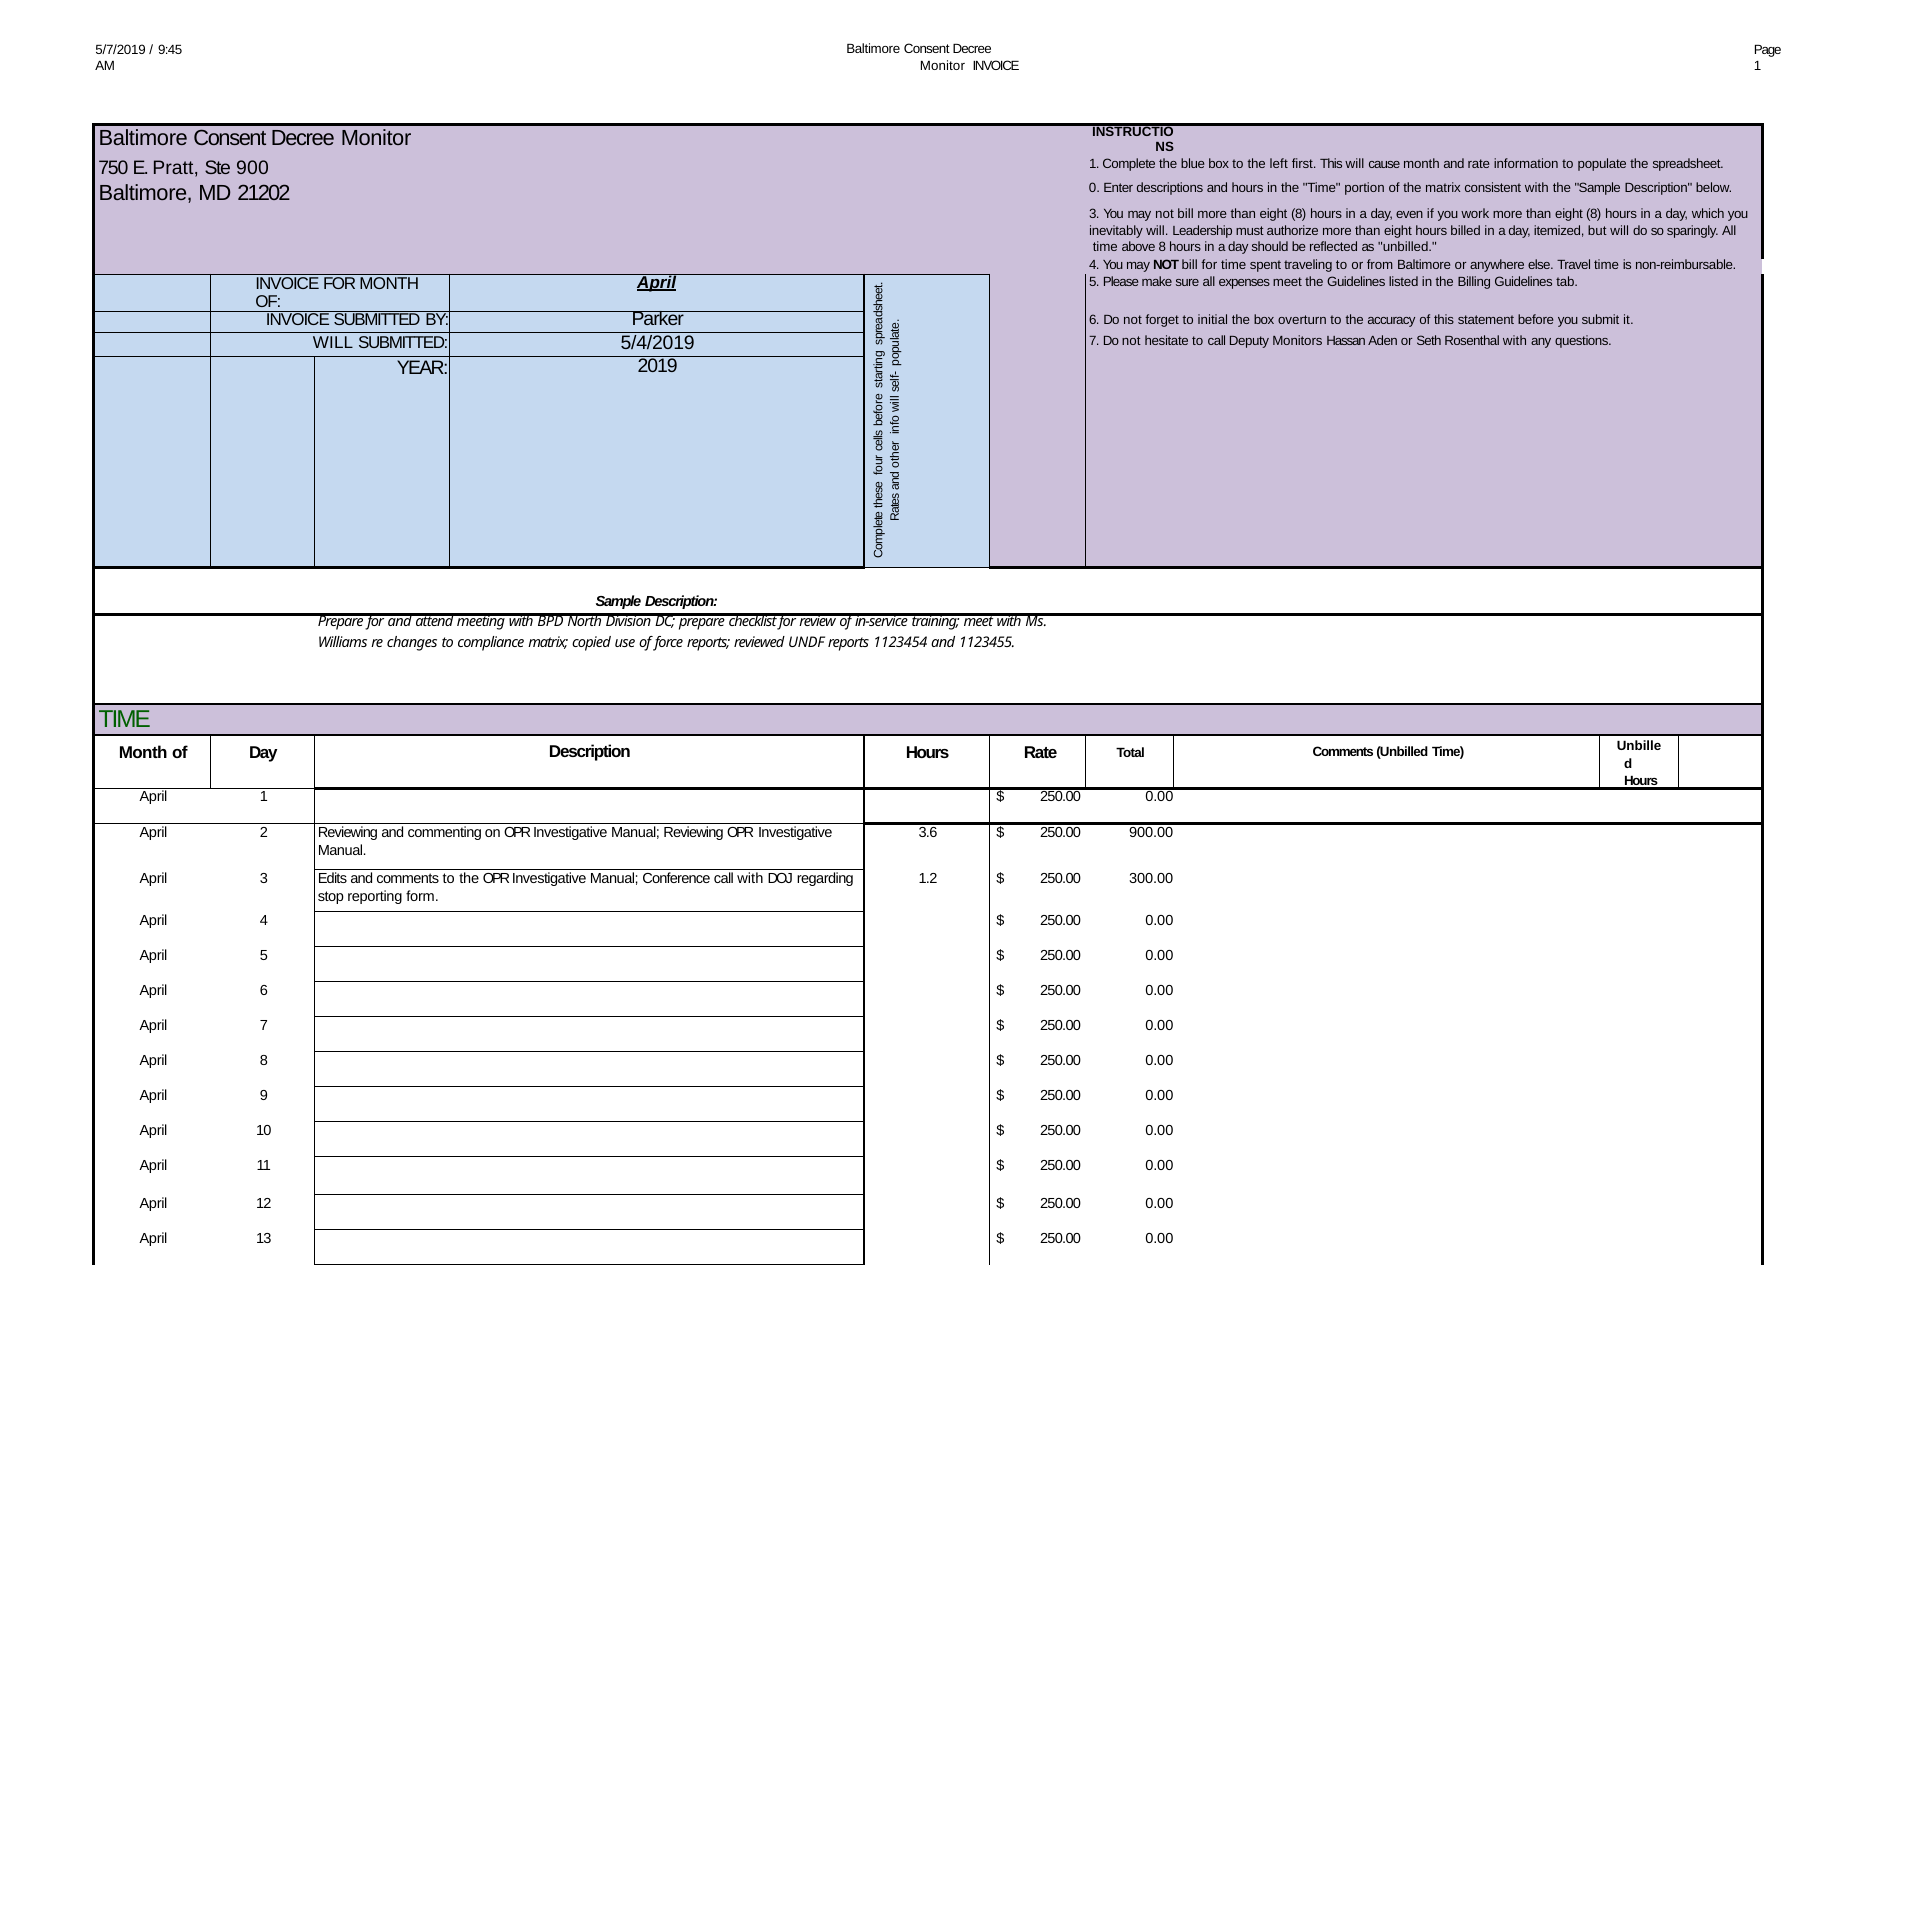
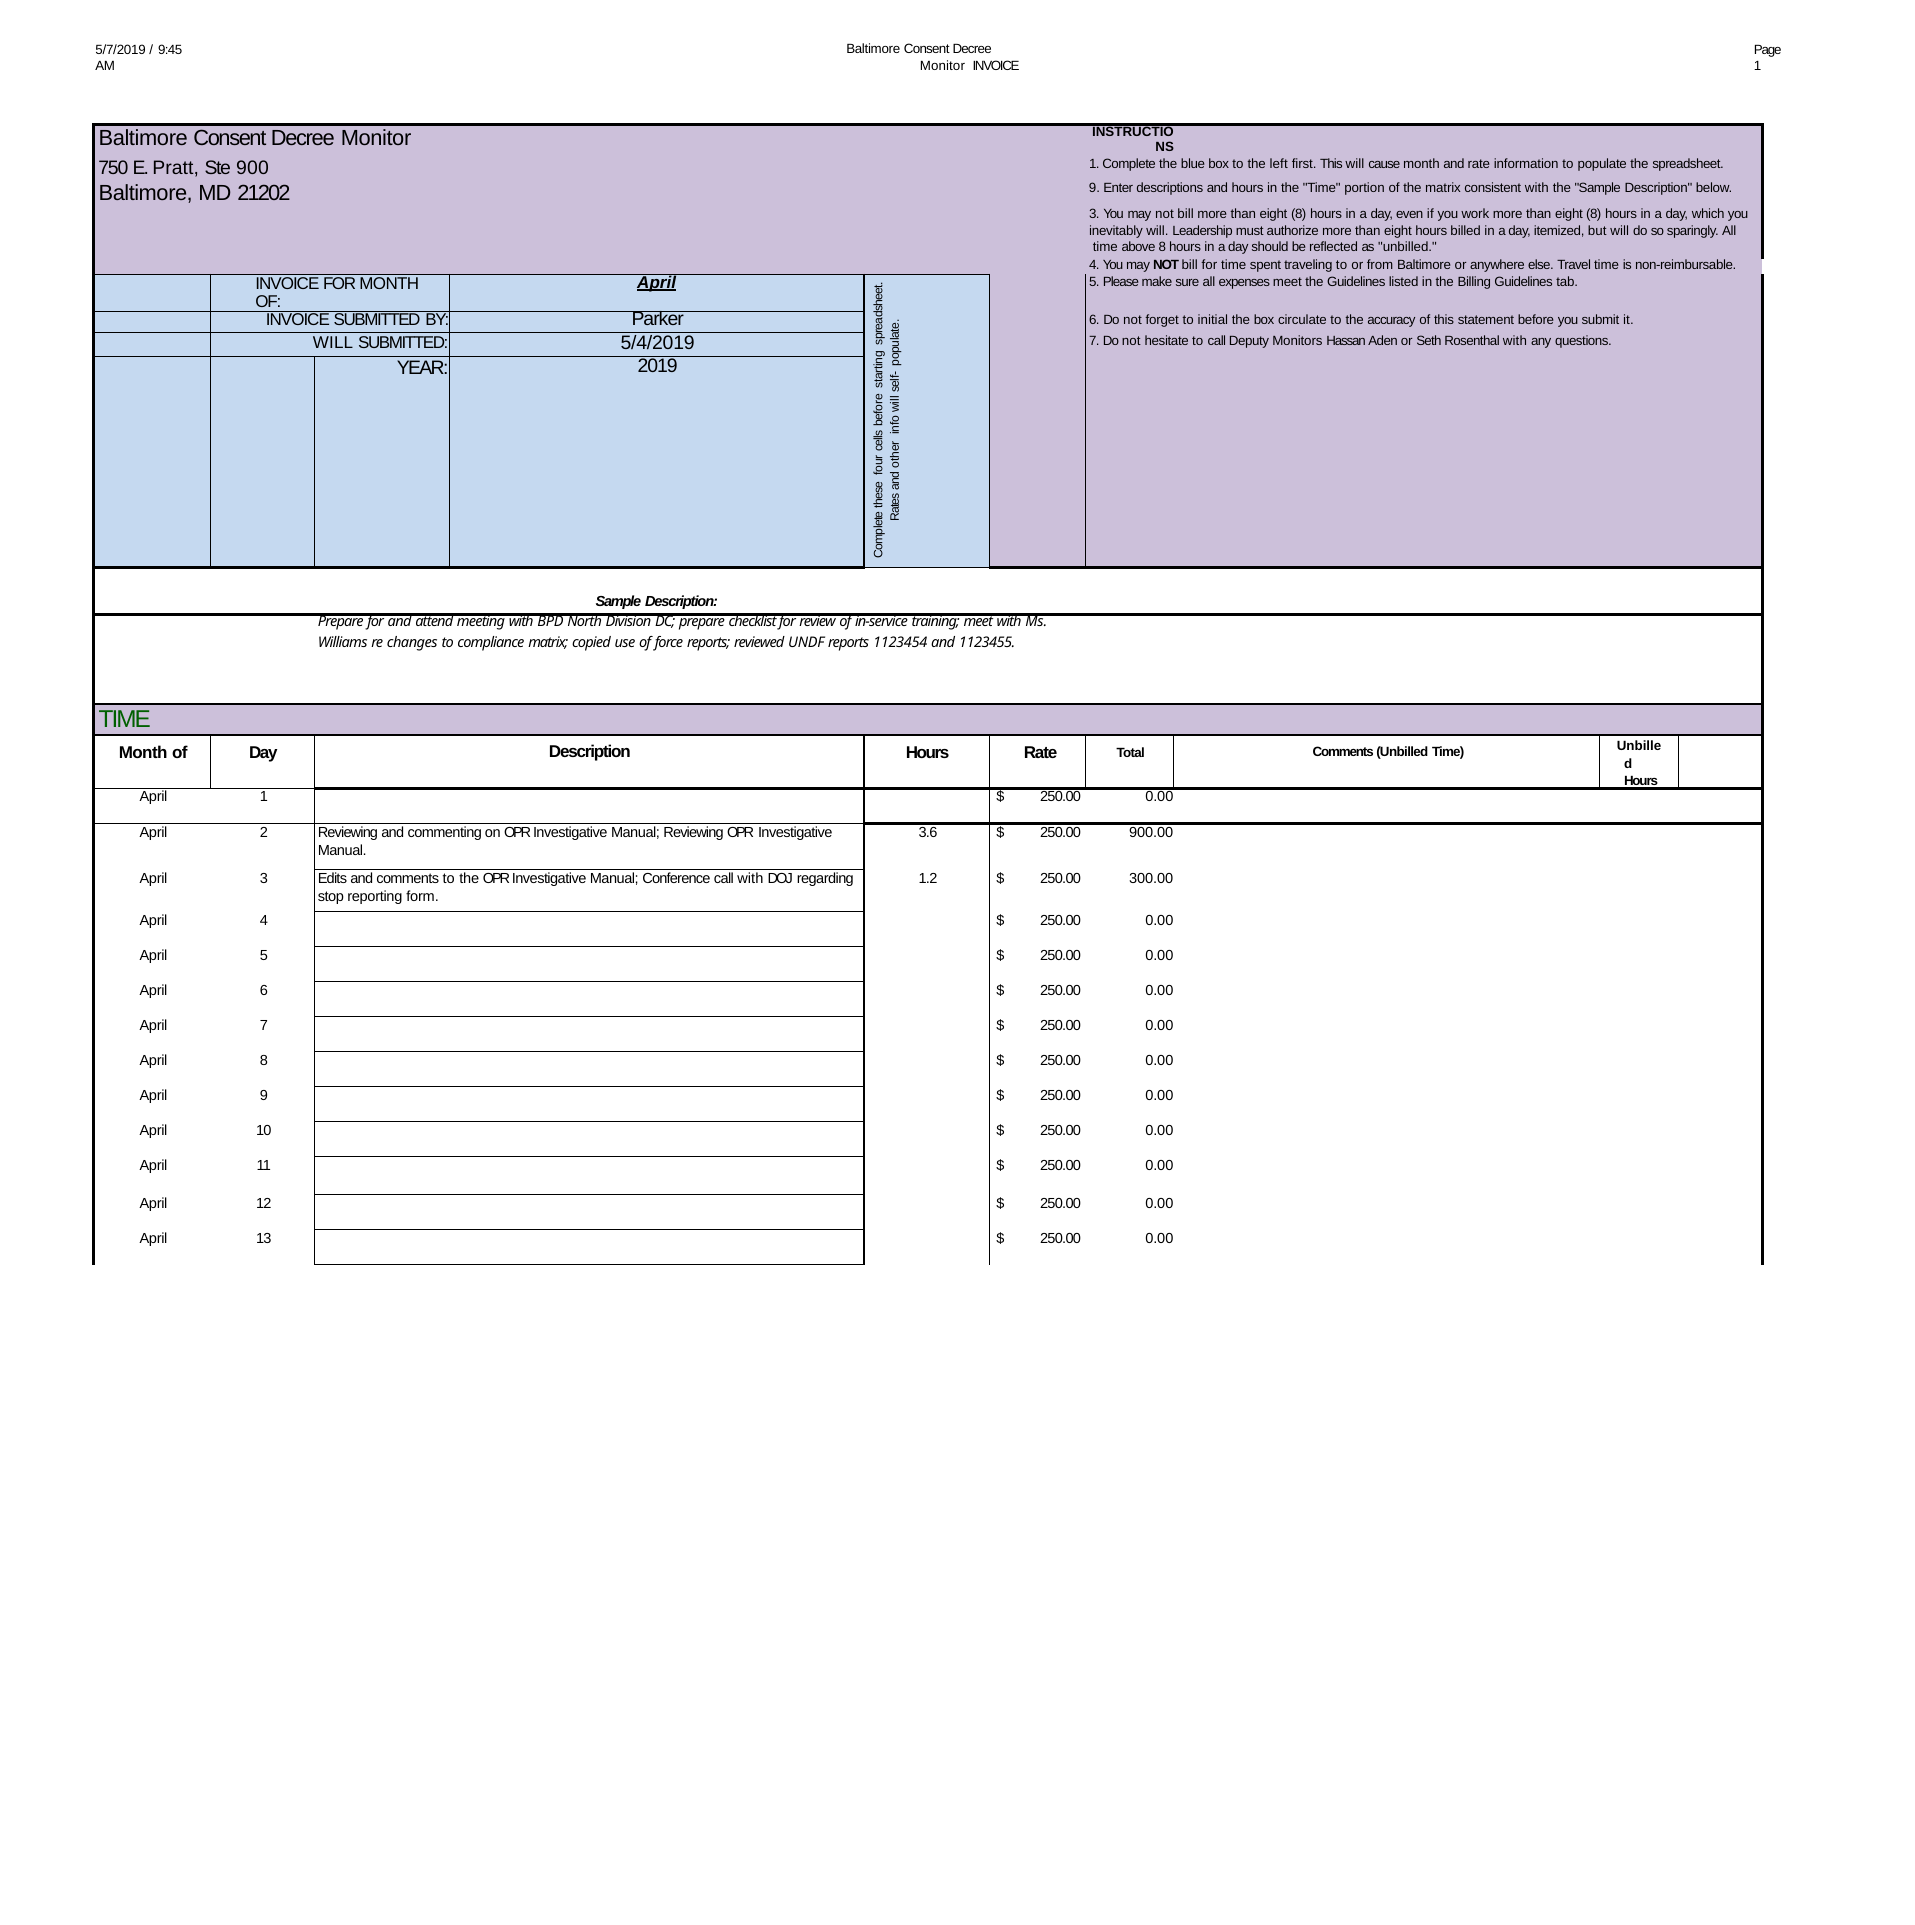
21202 0: 0 -> 9
overturn: overturn -> circulate
